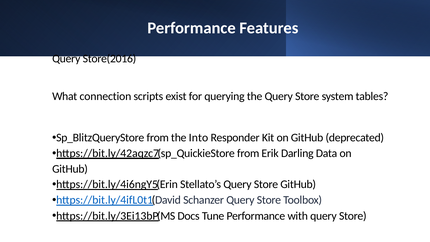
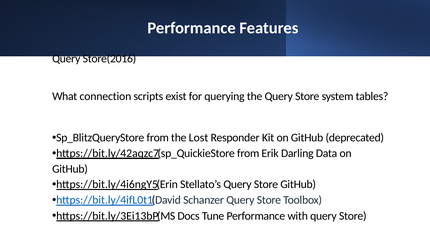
Into: Into -> Lost
